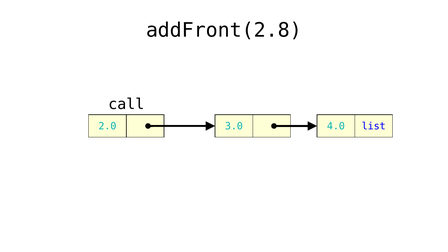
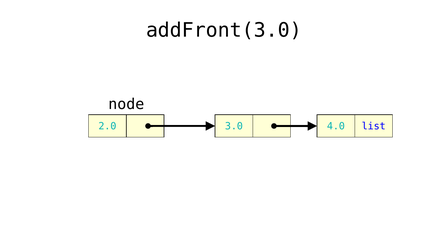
addFront(2.8: addFront(2.8 -> addFront(3.0
call: call -> node
